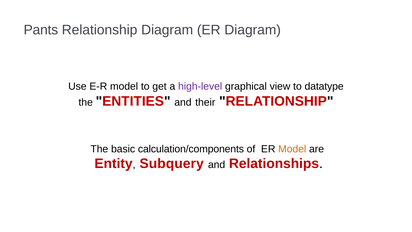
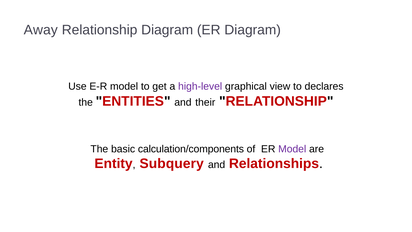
Pants: Pants -> Away
datatype: datatype -> declares
Model at (292, 149) colour: orange -> purple
